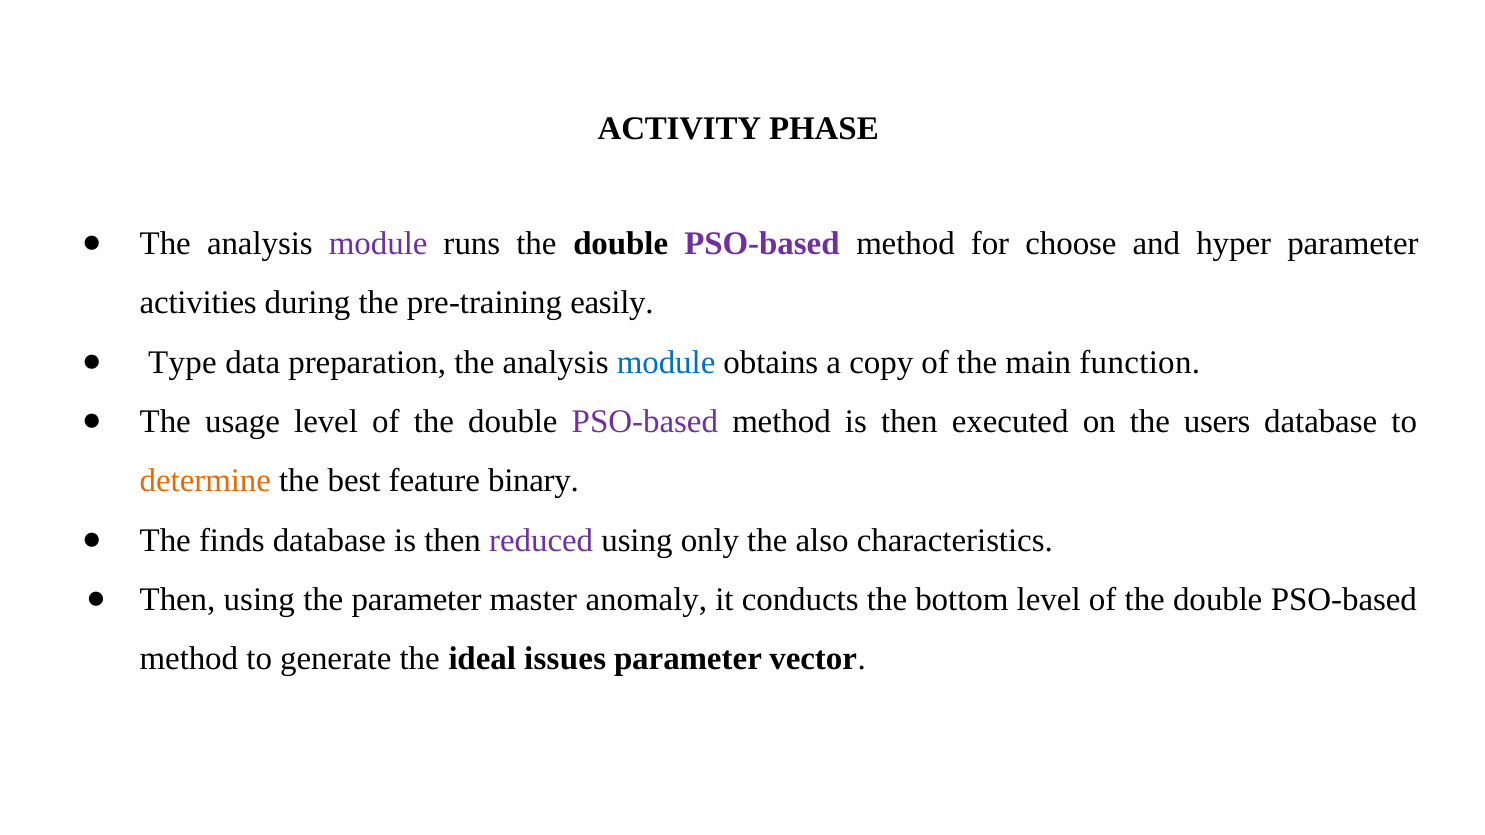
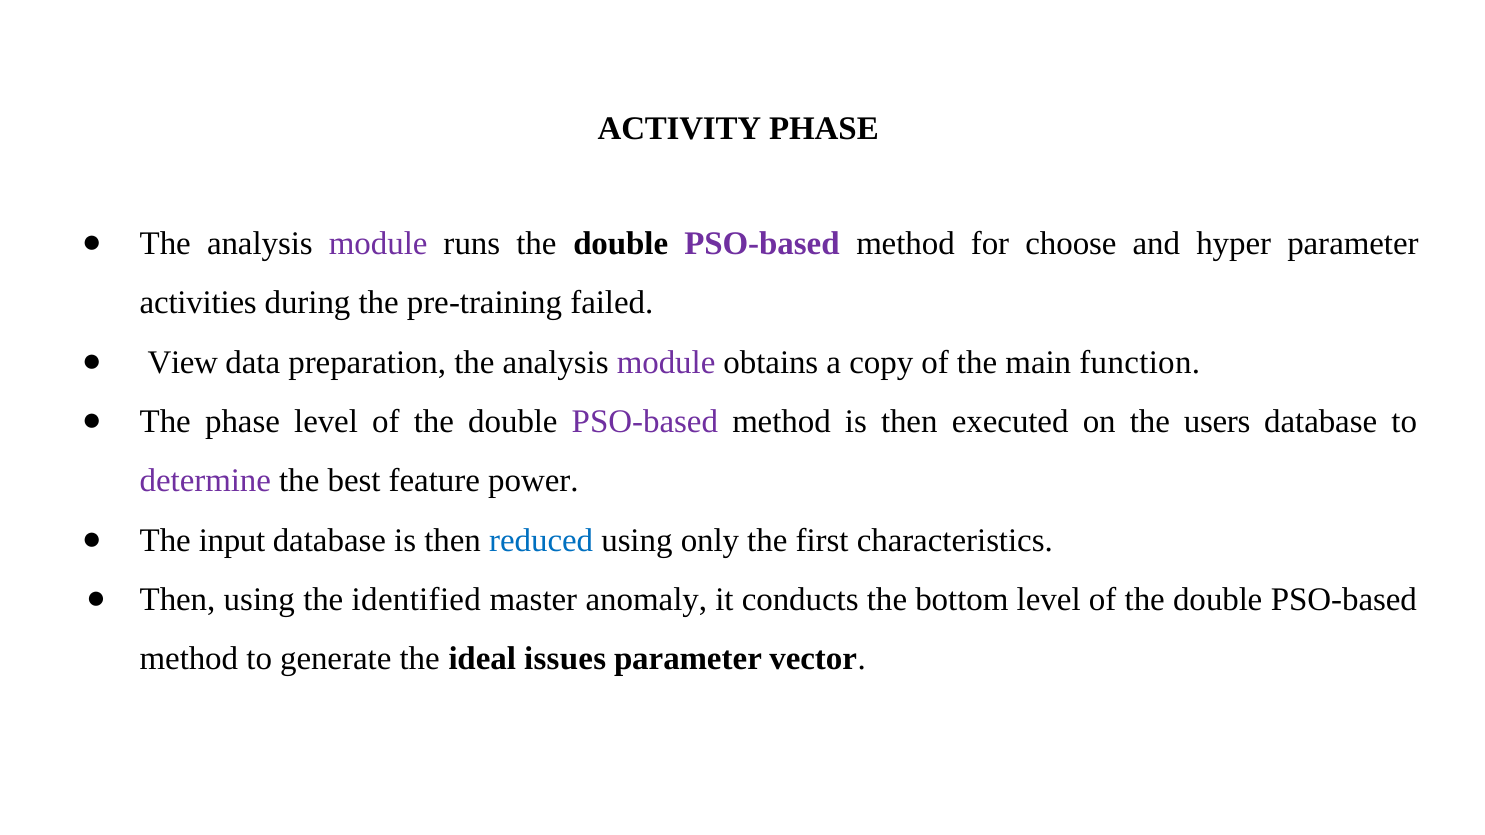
easily: easily -> failed
Type: Type -> View
module at (666, 363) colour: blue -> purple
The usage: usage -> phase
determine colour: orange -> purple
binary: binary -> power
finds: finds -> input
reduced colour: purple -> blue
also: also -> first
the parameter: parameter -> identified
